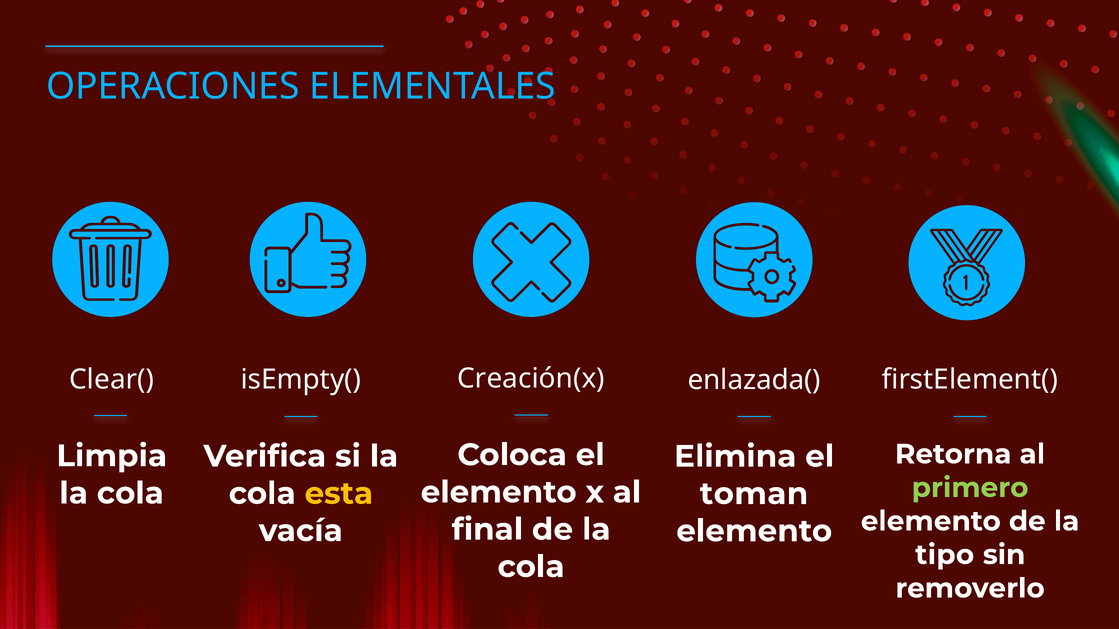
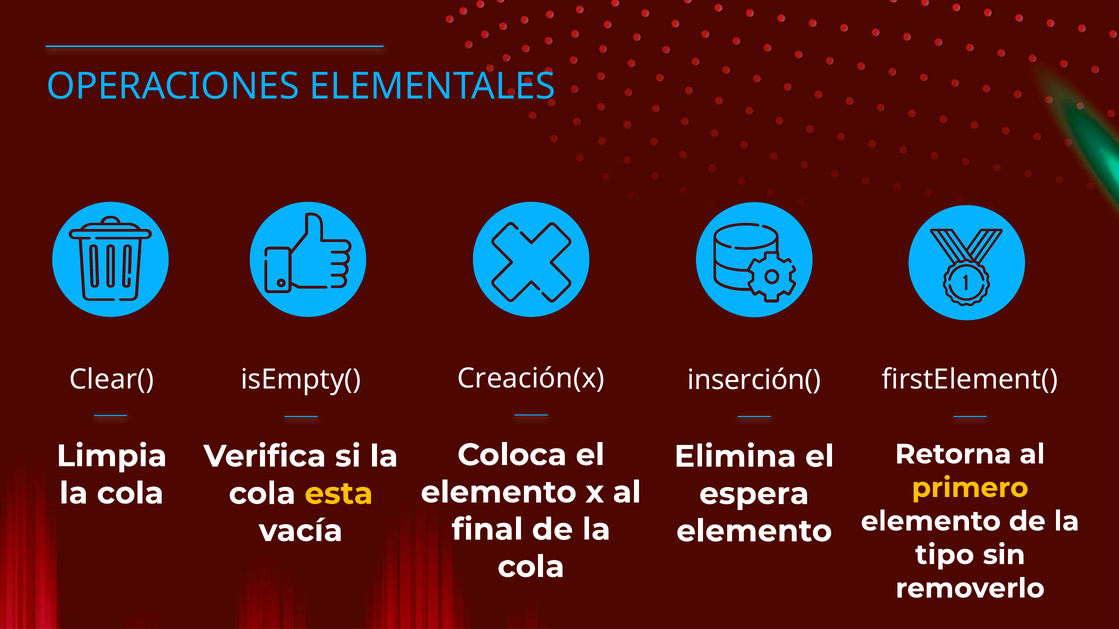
enlazada(: enlazada( -> inserción(
primero colour: light green -> yellow
toman: toman -> espera
